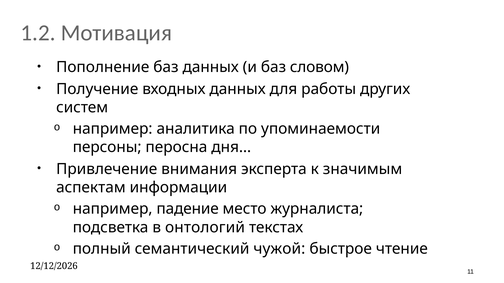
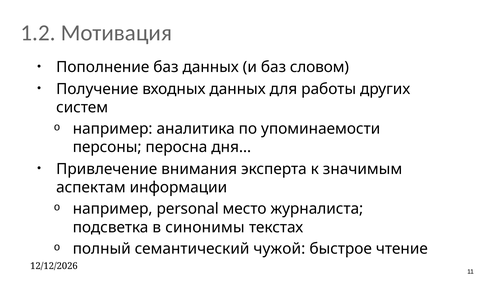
падение: падение -> personal
онтологий: онтологий -> синонимы
